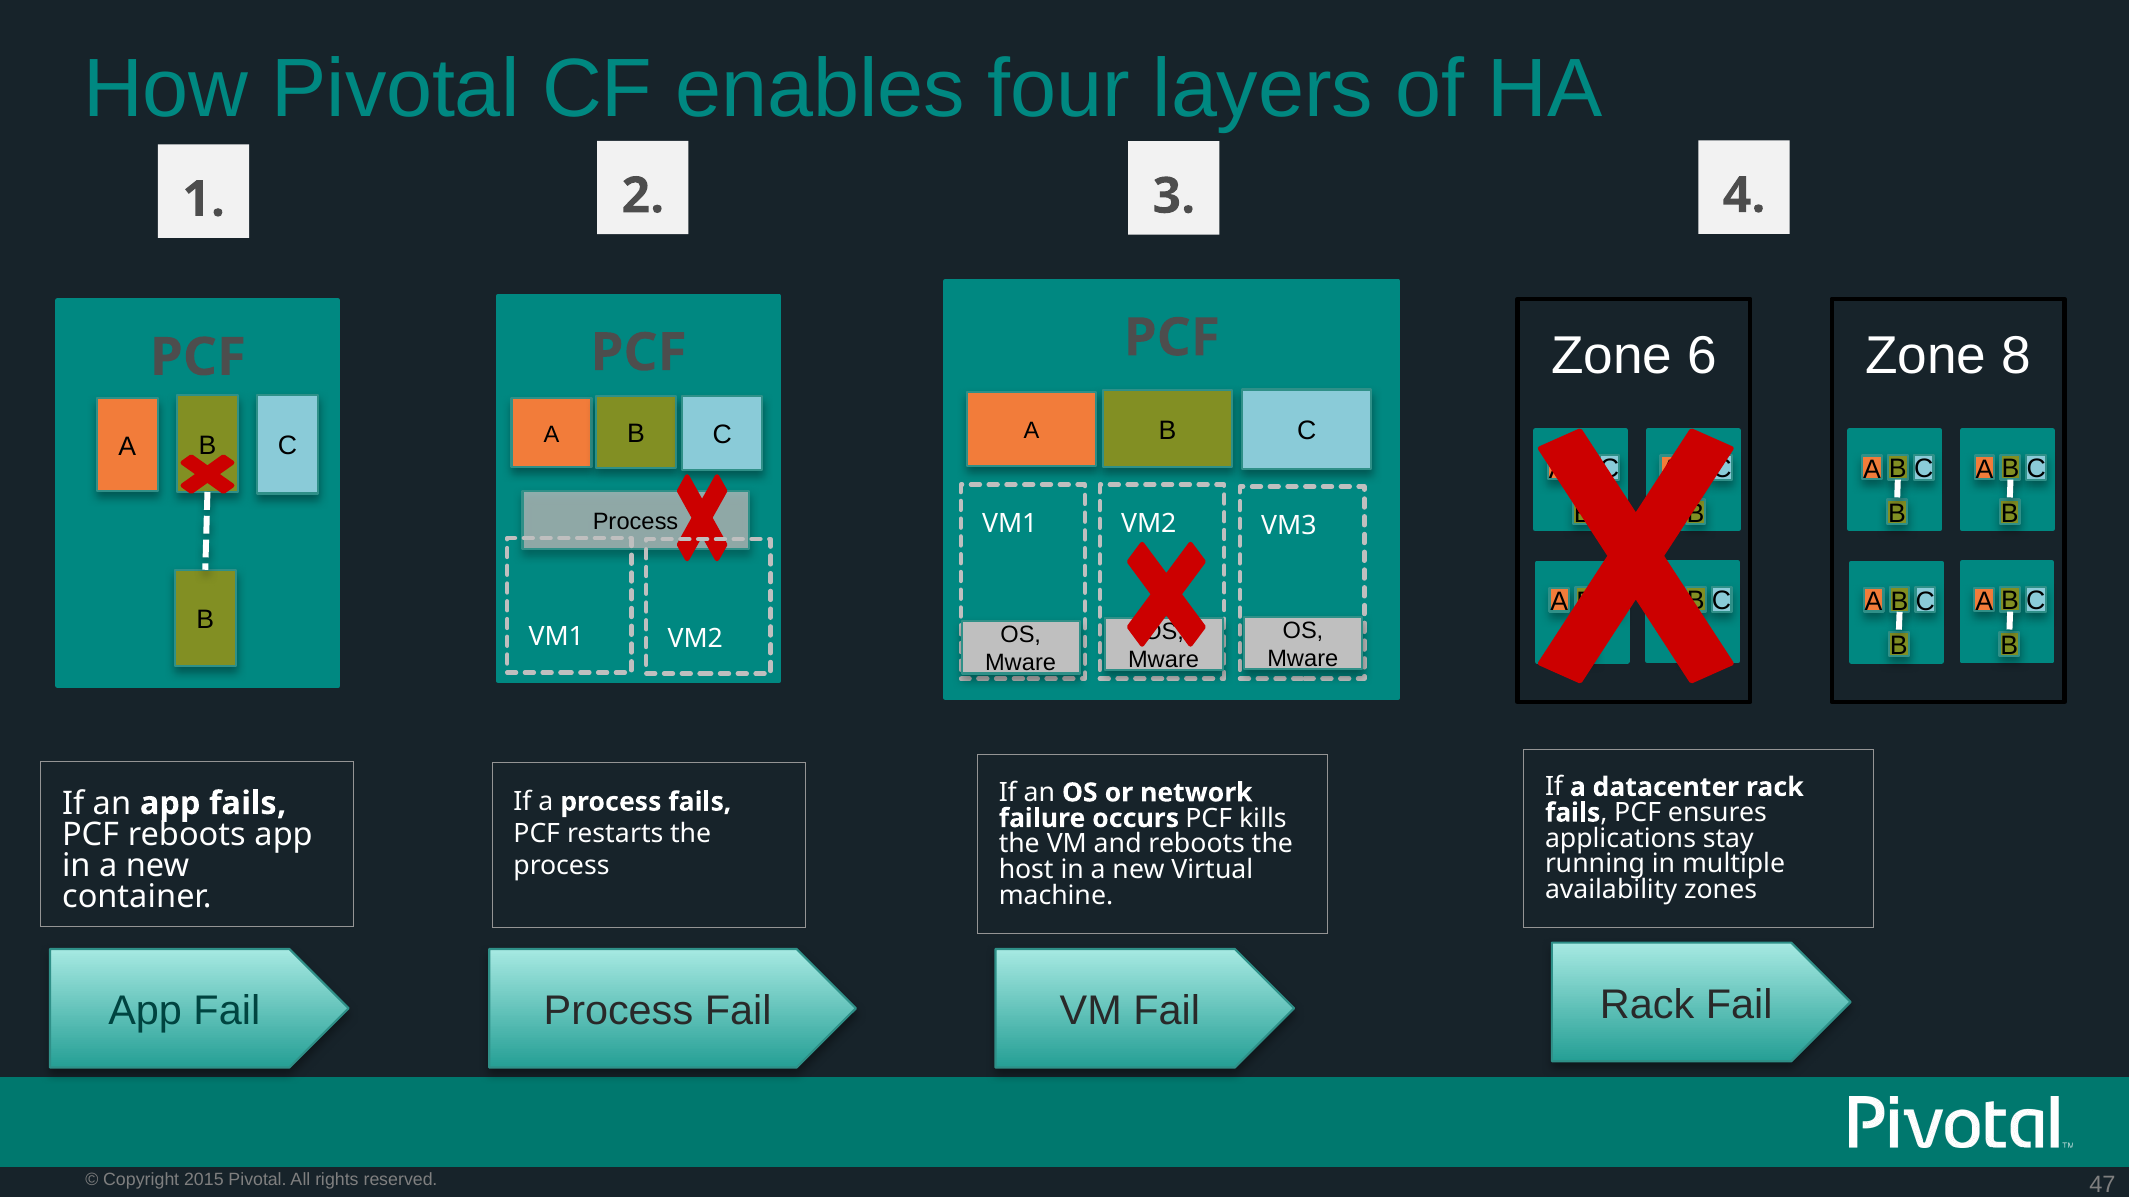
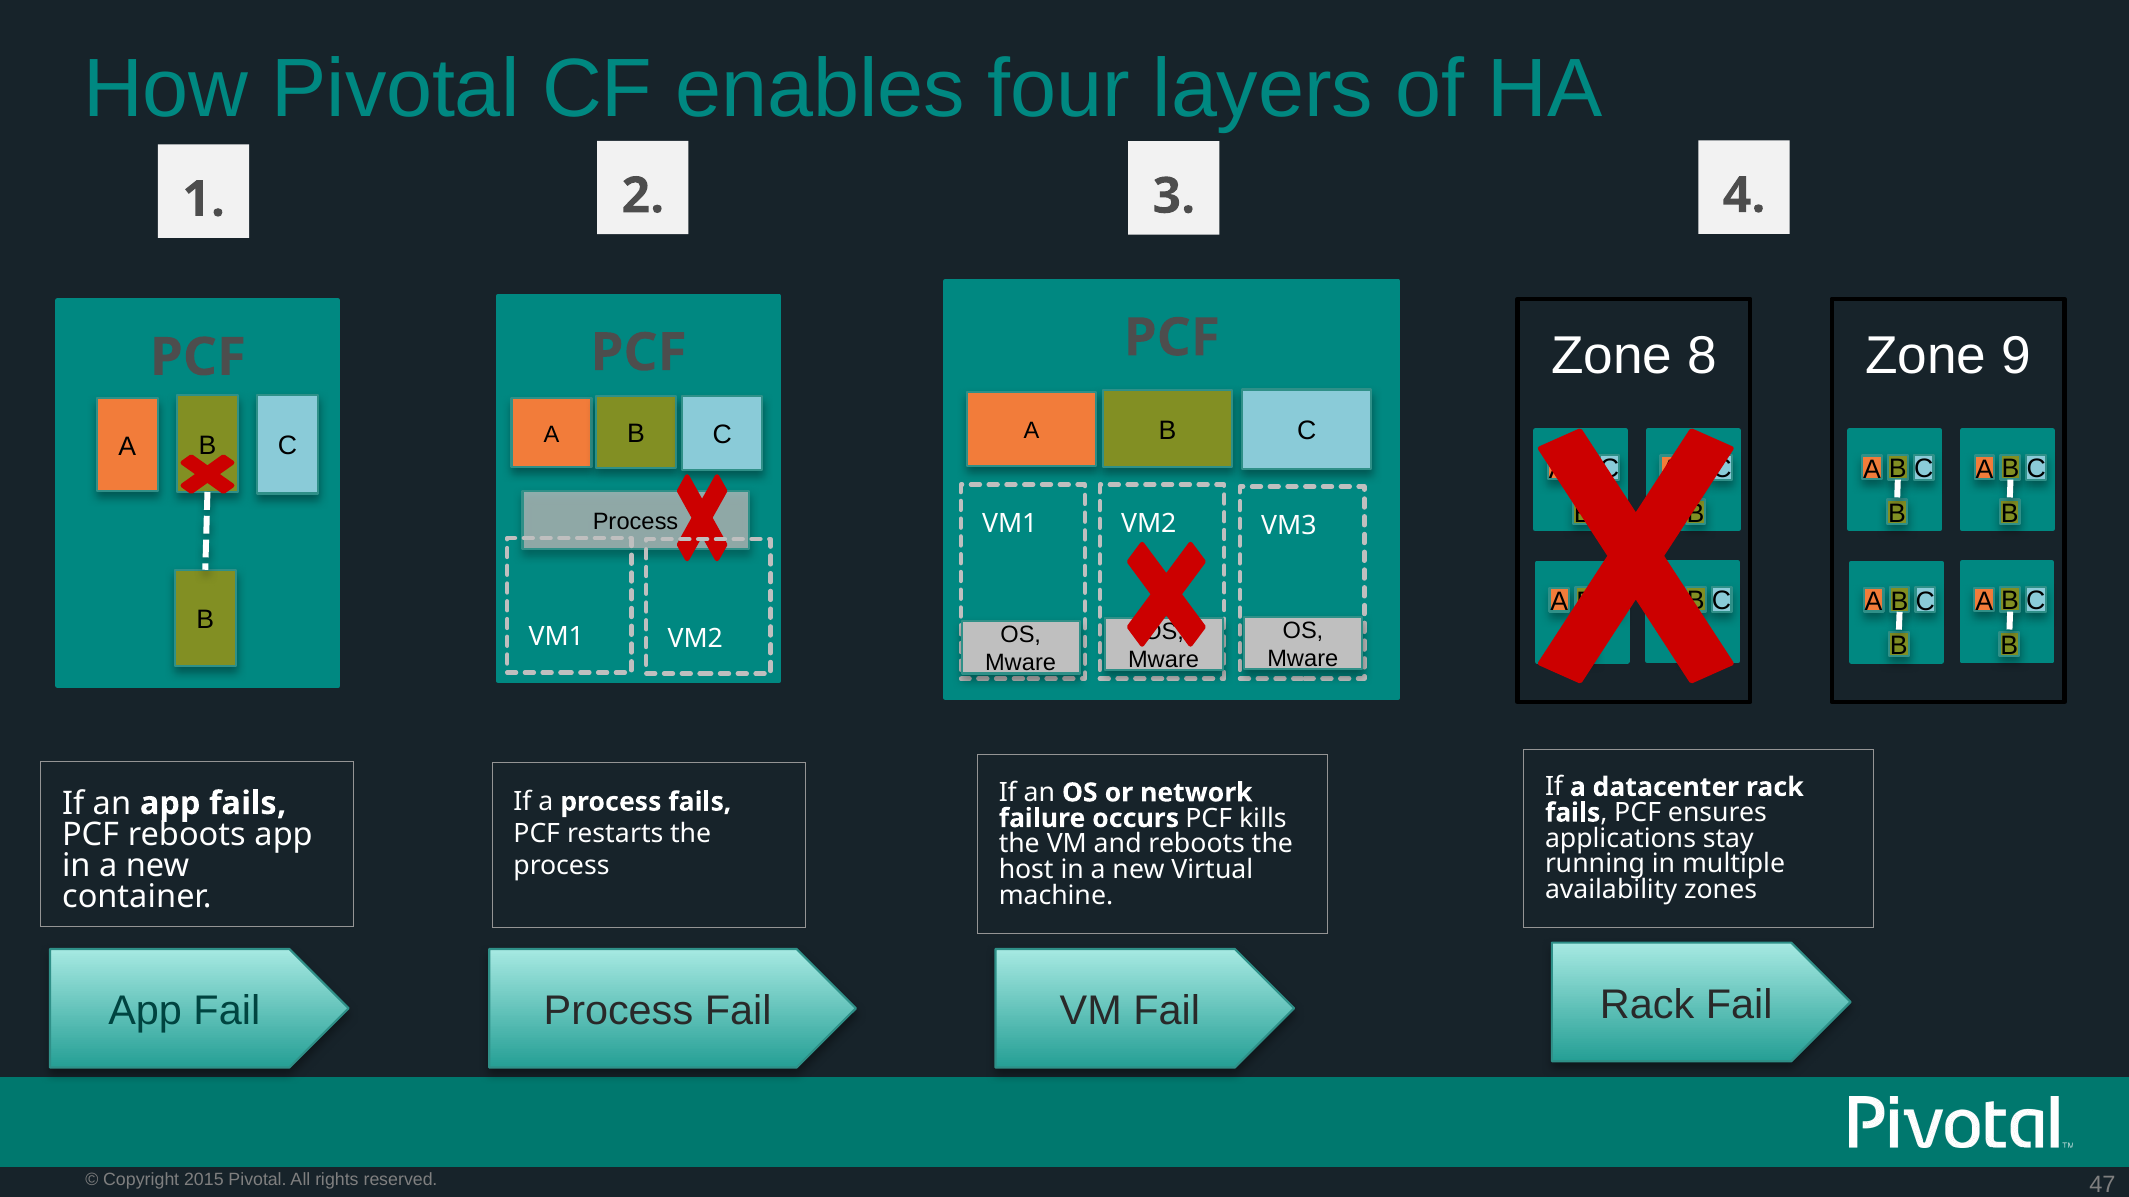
6: 6 -> 8
8: 8 -> 9
